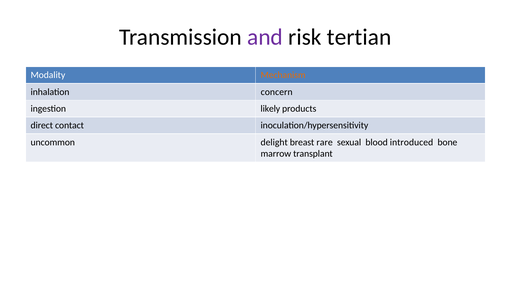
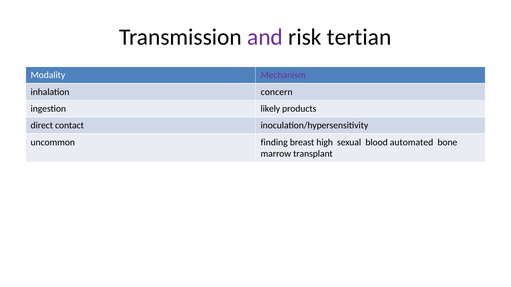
Mechanism colour: orange -> purple
delight: delight -> finding
rare: rare -> high
introduced: introduced -> automated
